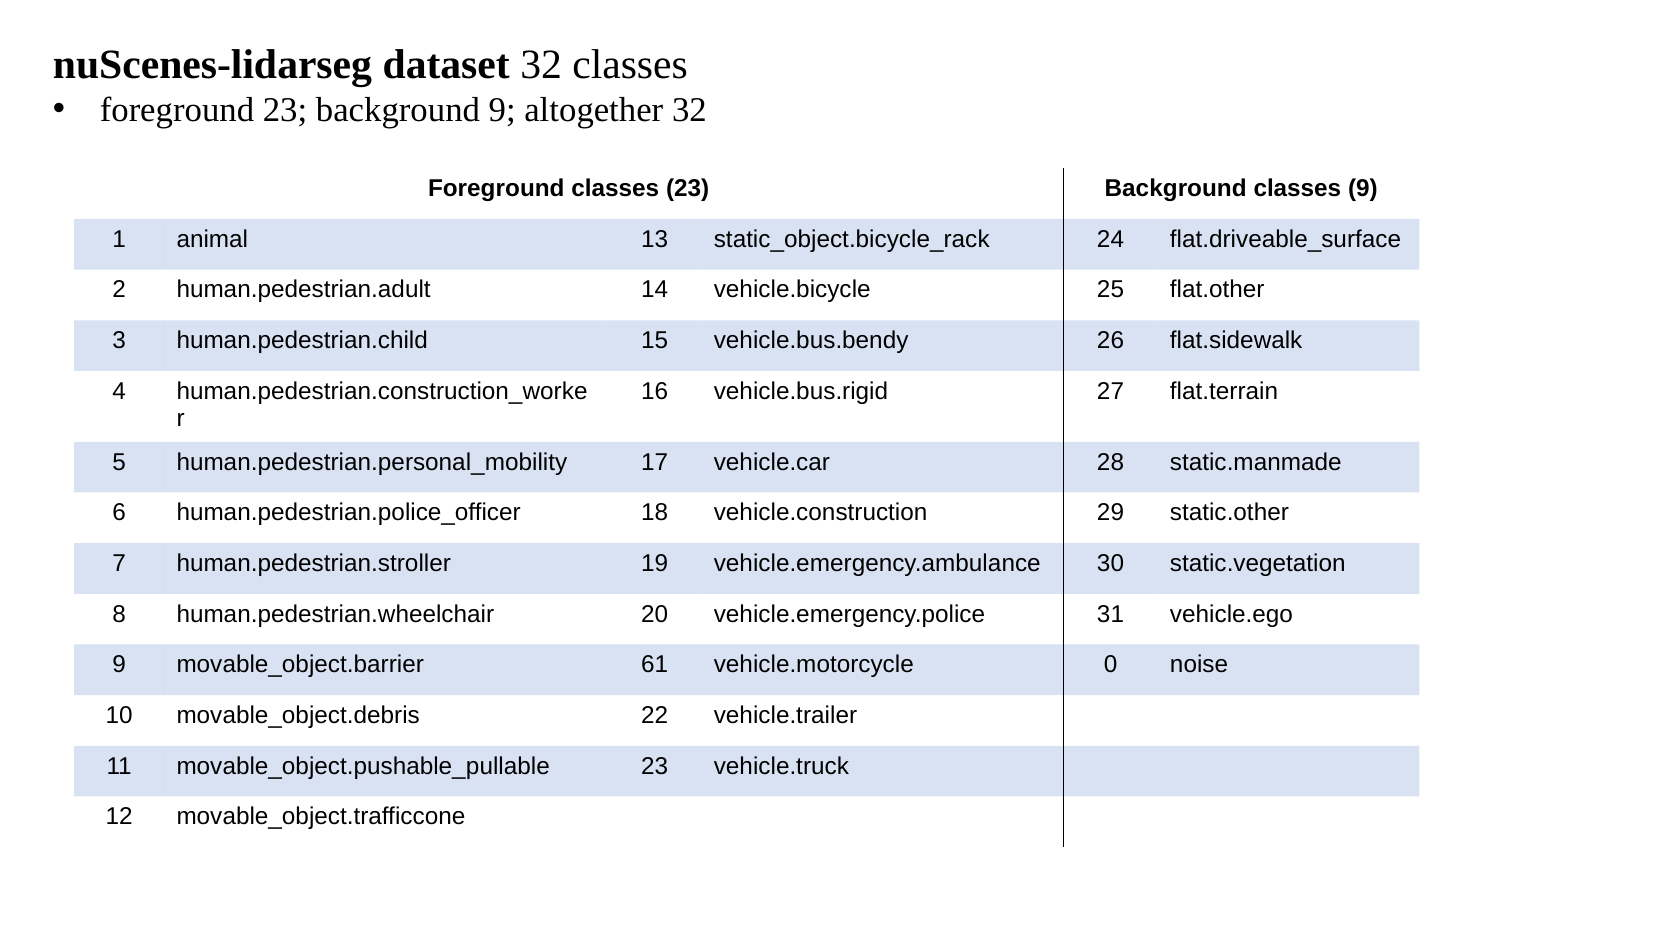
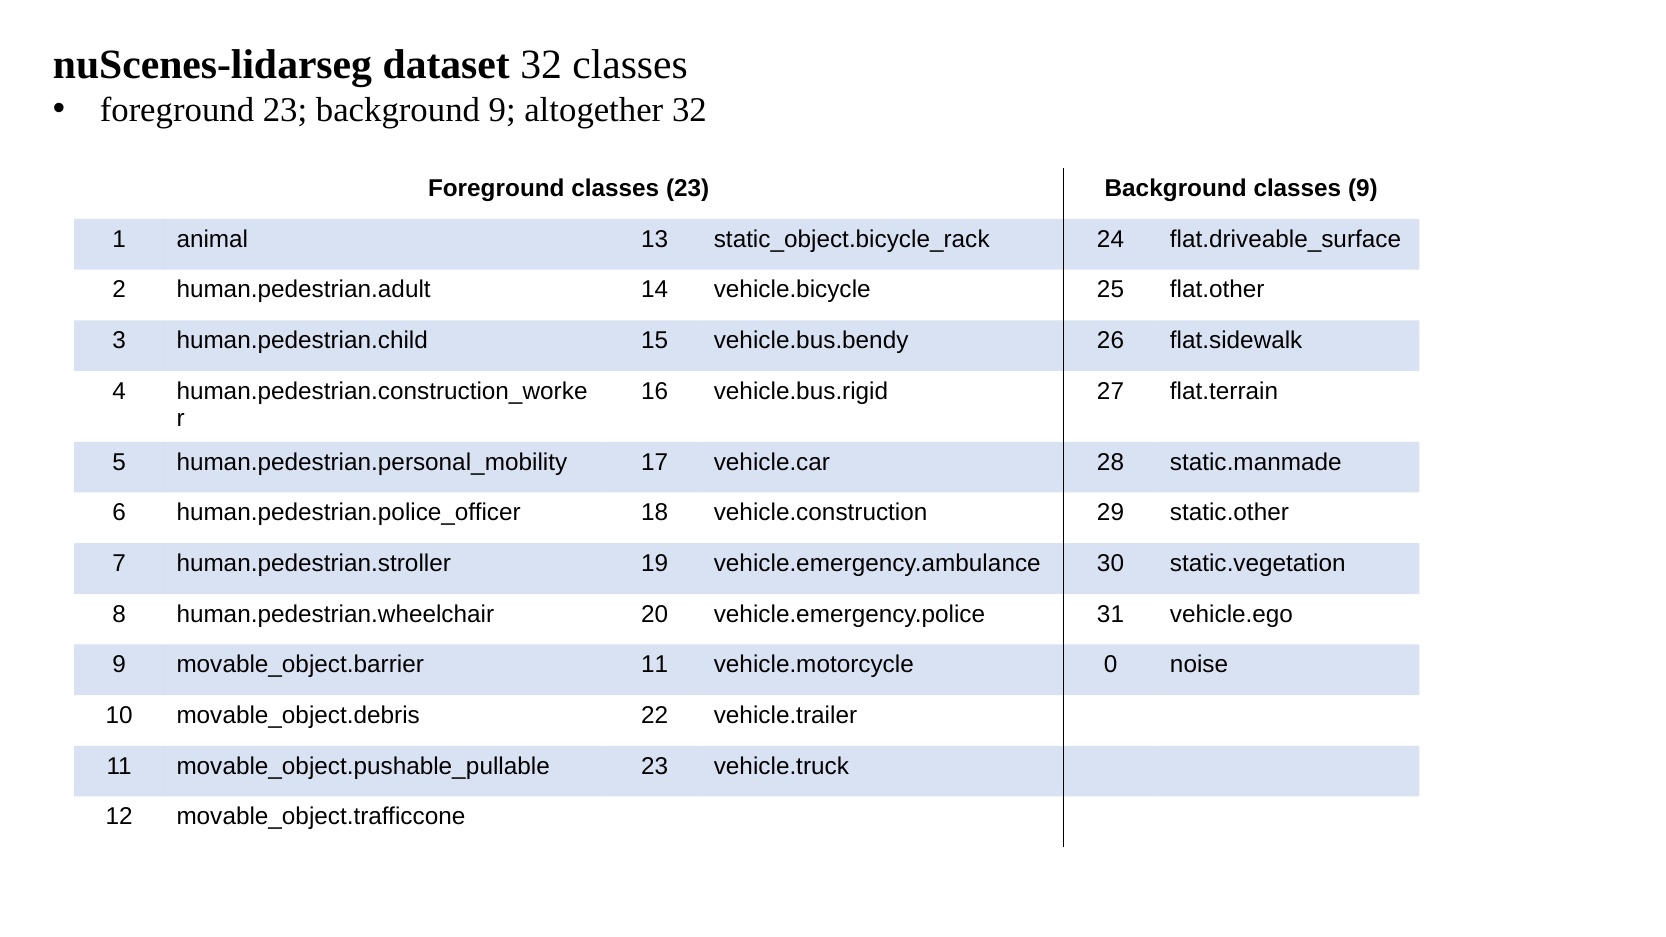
61 at (655, 665): 61 -> 11
